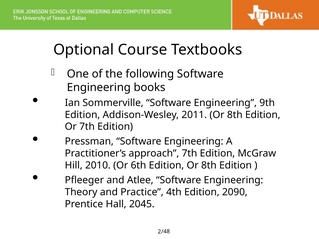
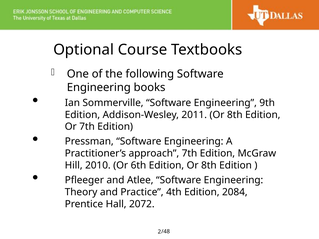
2090: 2090 -> 2084
2045: 2045 -> 2072
